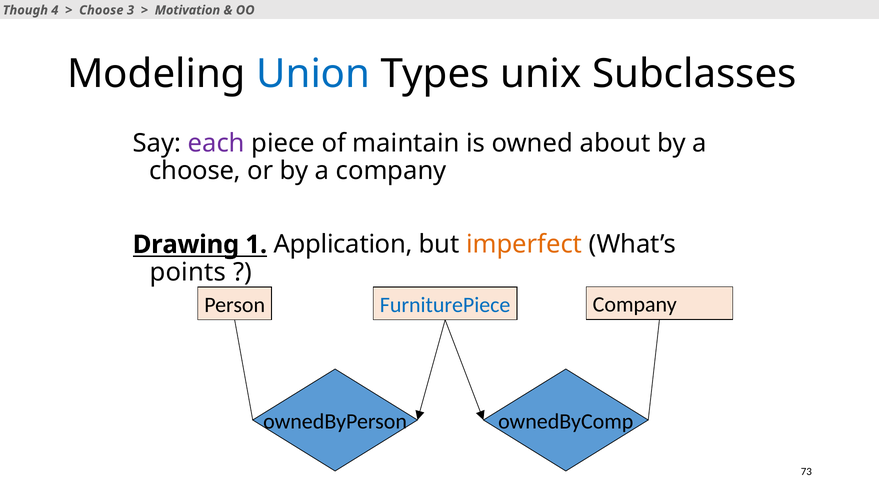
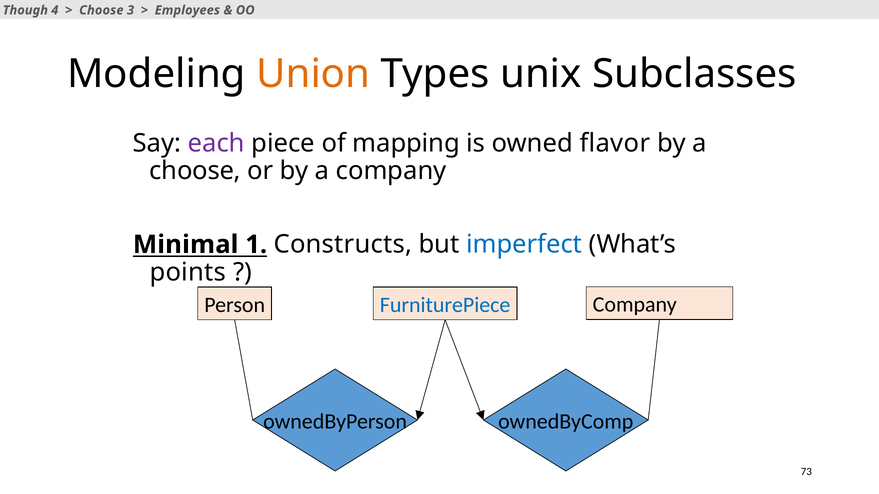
Motivation: Motivation -> Employees
Union colour: blue -> orange
maintain: maintain -> mapping
about: about -> flavor
Drawing: Drawing -> Minimal
Application: Application -> Constructs
imperfect colour: orange -> blue
